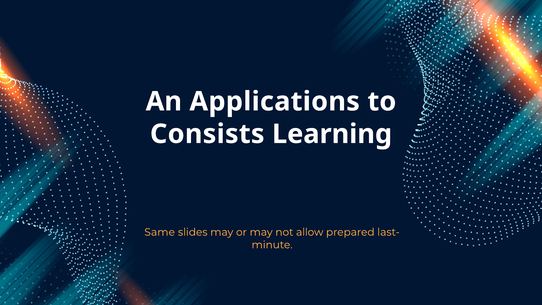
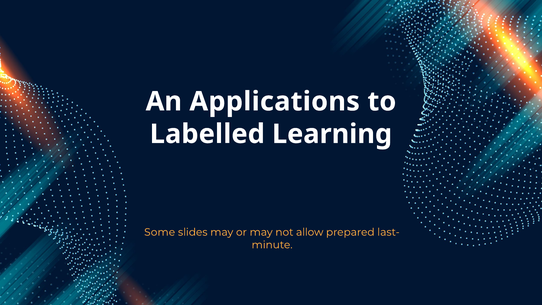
Consists: Consists -> Labelled
Same: Same -> Some
